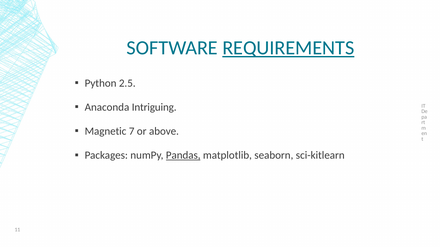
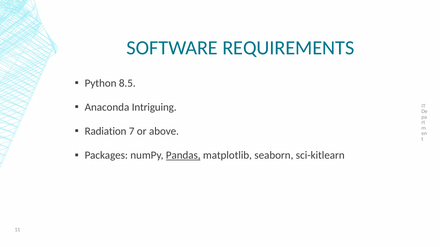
REQUIREMENTS underline: present -> none
2.5: 2.5 -> 8.5
Magnetic: Magnetic -> Radiation
